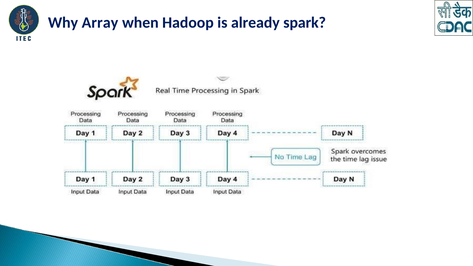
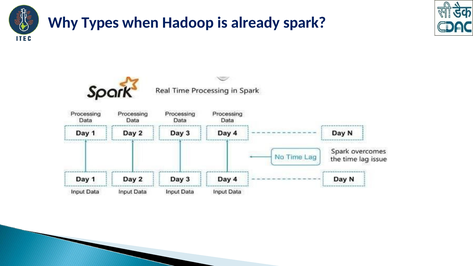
Array: Array -> Types
